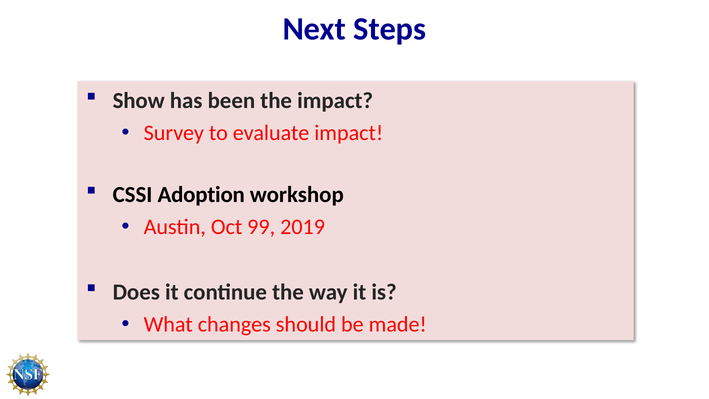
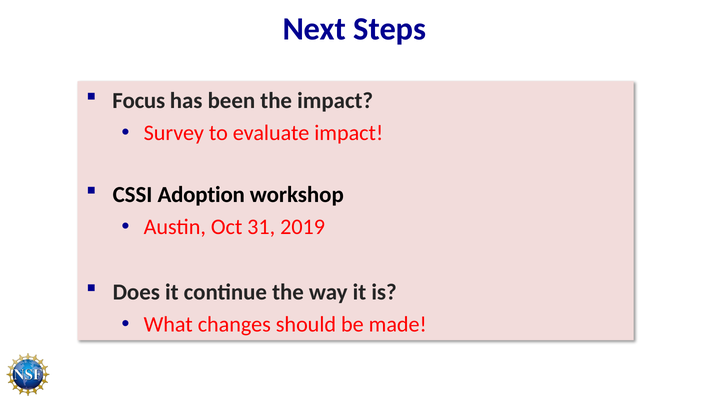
Show: Show -> Focus
99: 99 -> 31
